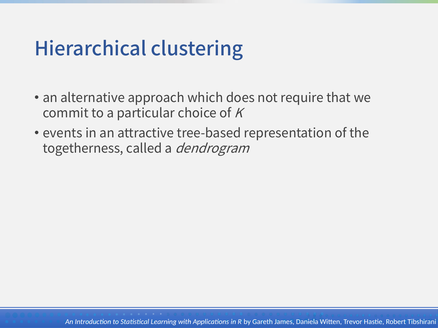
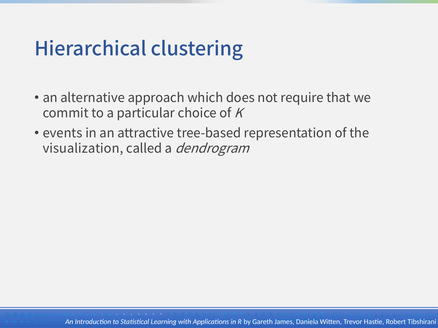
togetherness: togetherness -> visualization
